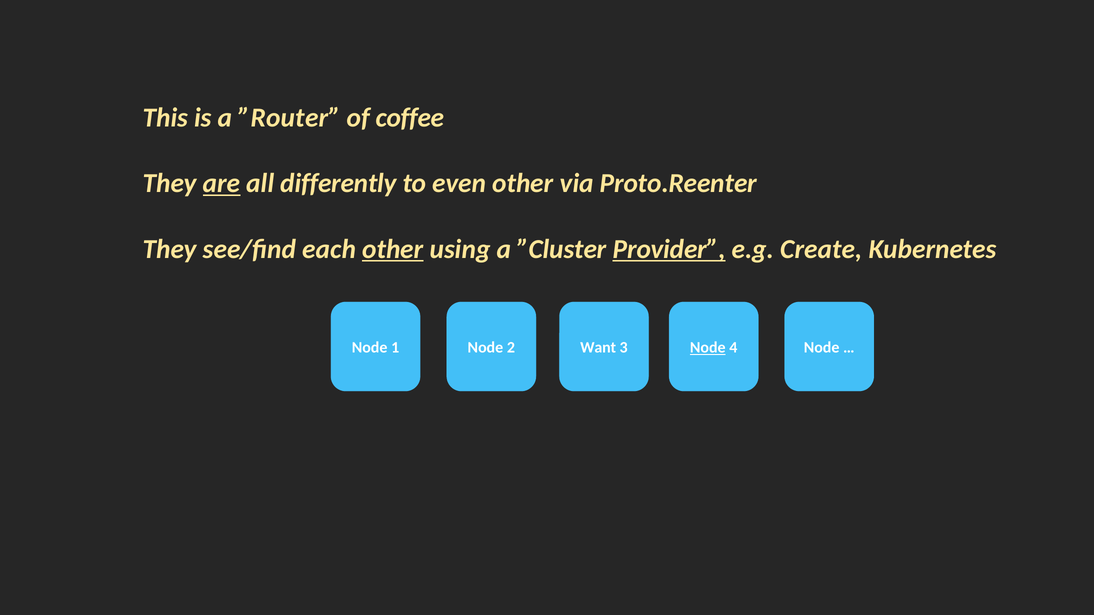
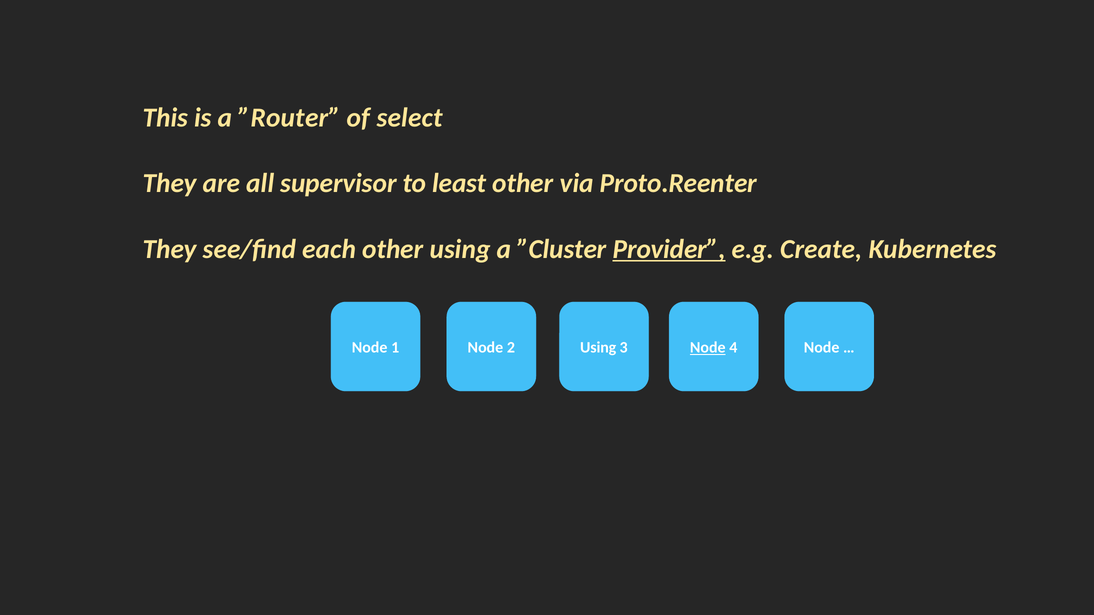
coffee: coffee -> select
are underline: present -> none
differently: differently -> supervisor
even: even -> least
other at (393, 249) underline: present -> none
1 Want: Want -> Using
